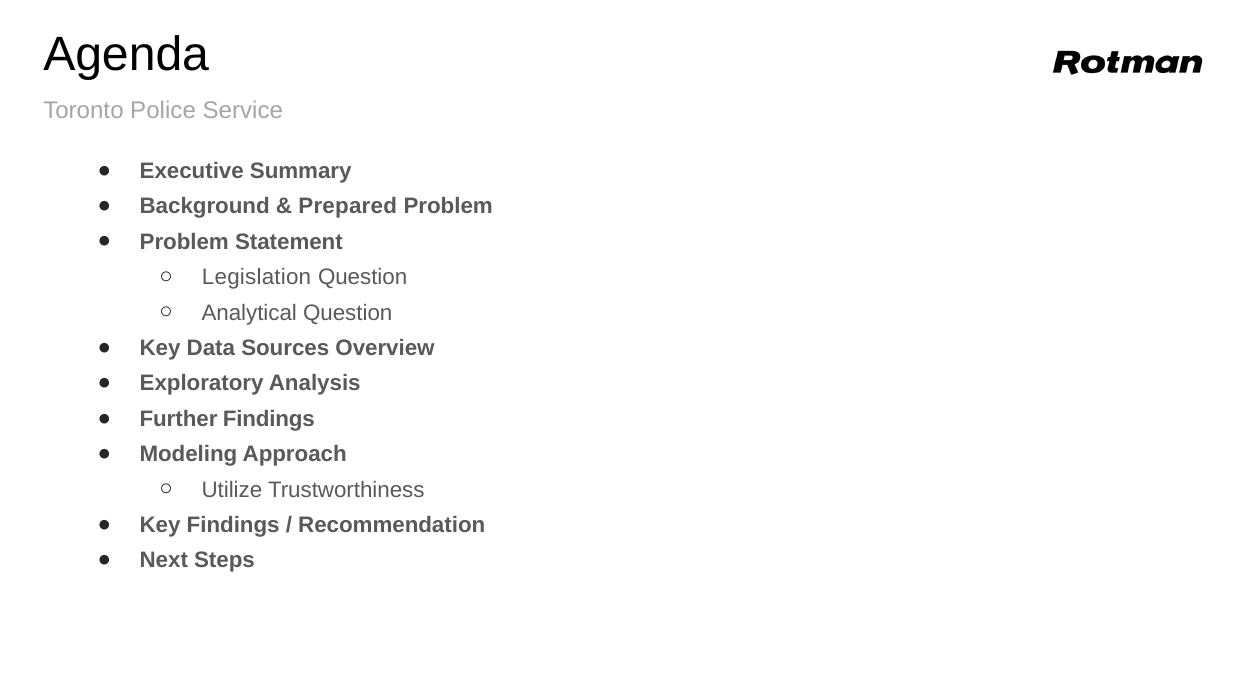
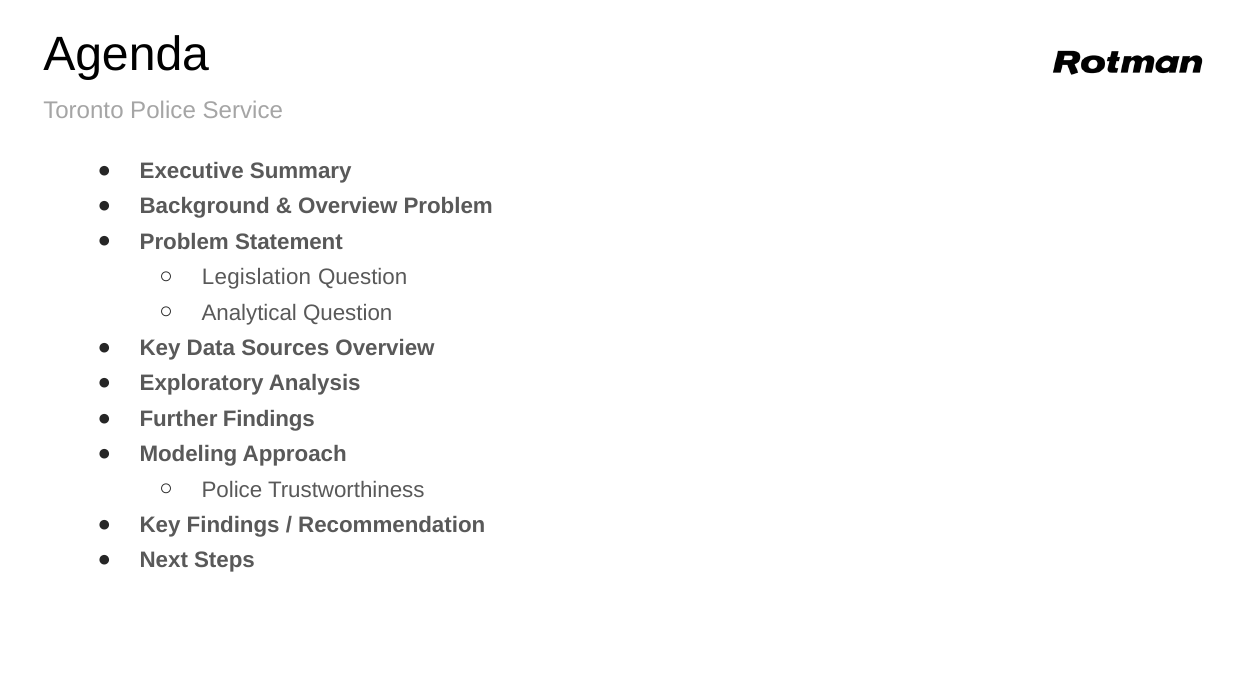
Prepared at (348, 207): Prepared -> Overview
Utilize at (232, 490): Utilize -> Police
